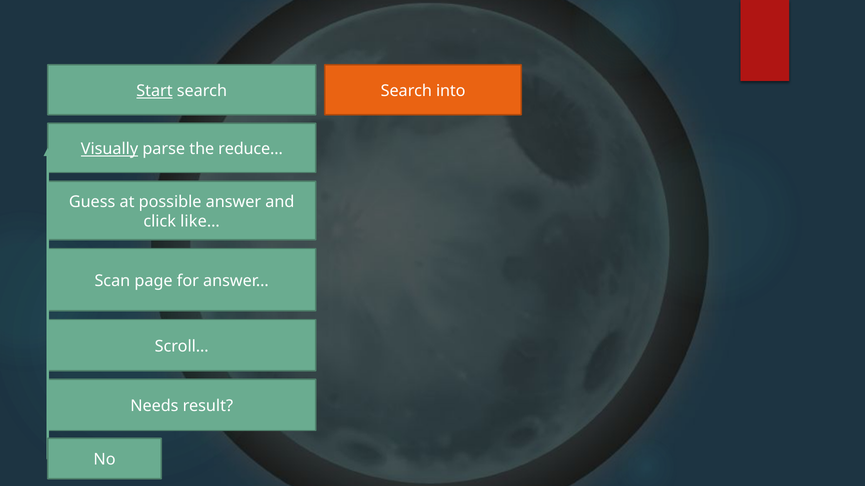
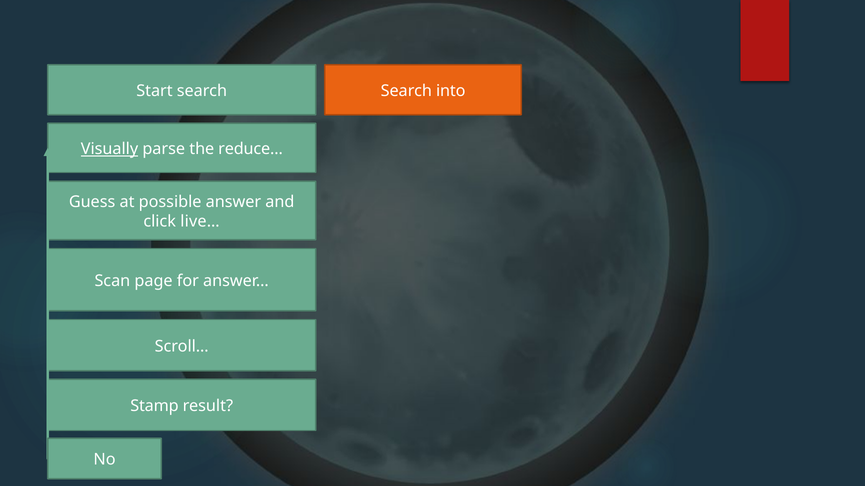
Start underline: present -> none
like…: like… -> live…
Needs: Needs -> Stamp
